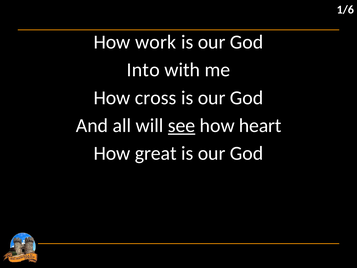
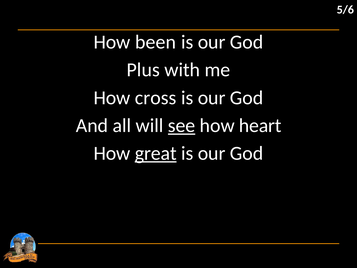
1/6: 1/6 -> 5/6
work: work -> been
Into: Into -> Plus
great underline: none -> present
